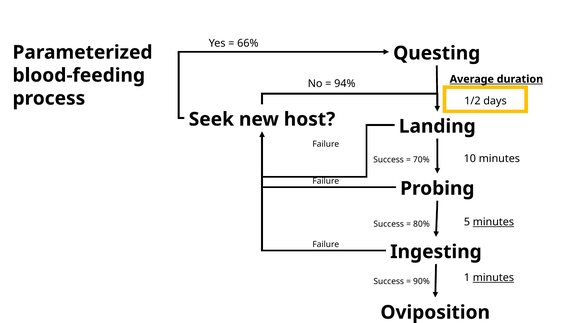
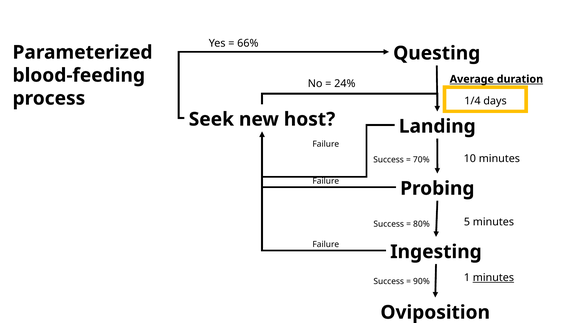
94%: 94% -> 24%
1/2: 1/2 -> 1/4
minutes at (493, 222) underline: present -> none
